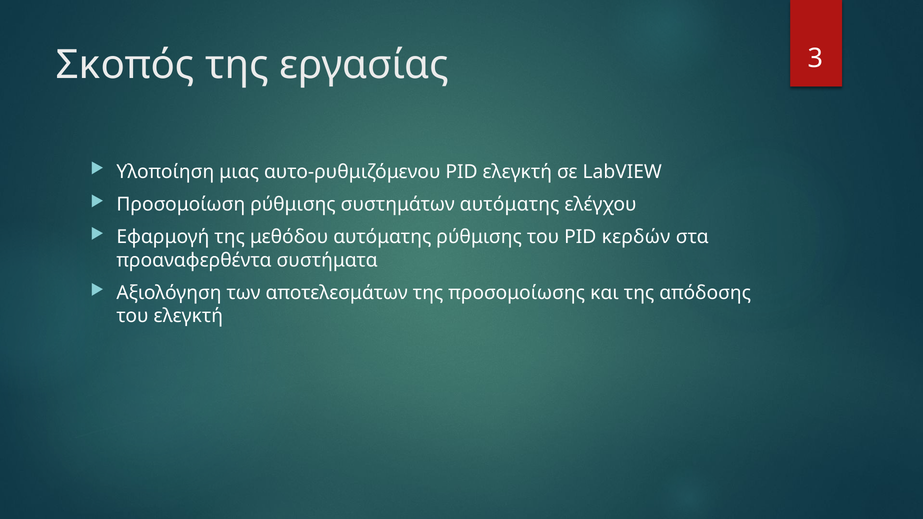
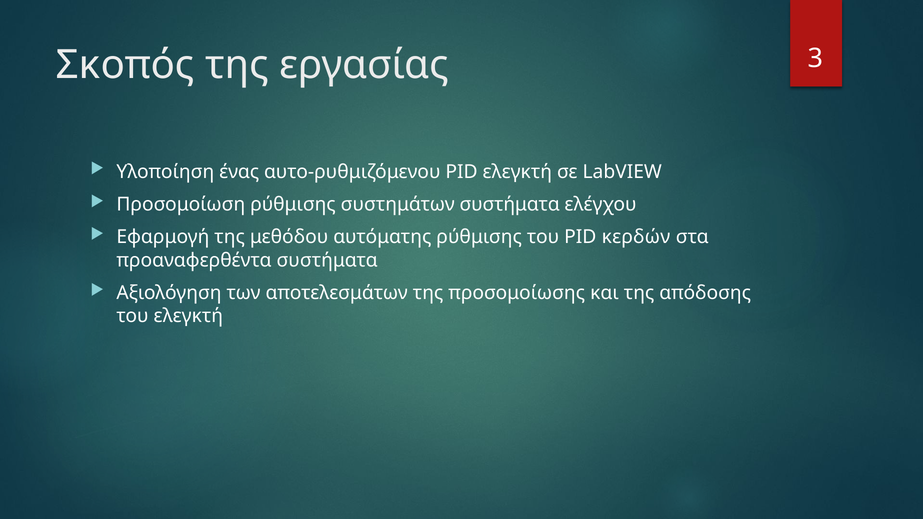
μιας: μιας -> ένας
συστημάτων αυτόματης: αυτόματης -> συστήματα
